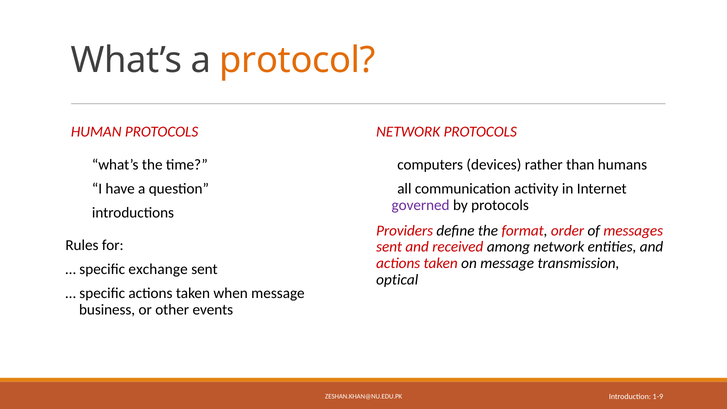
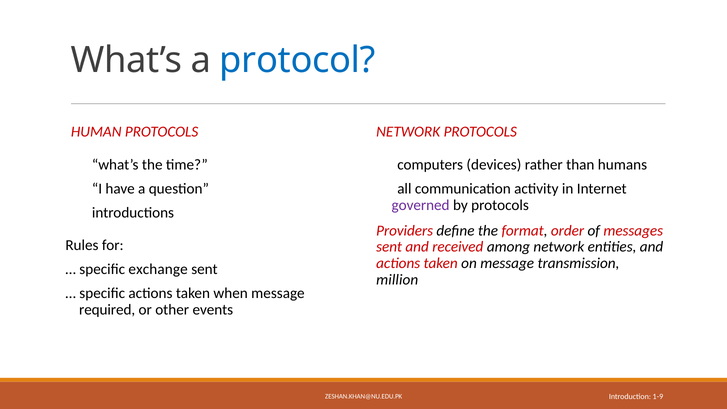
protocol colour: orange -> blue
optical: optical -> million
business: business -> required
